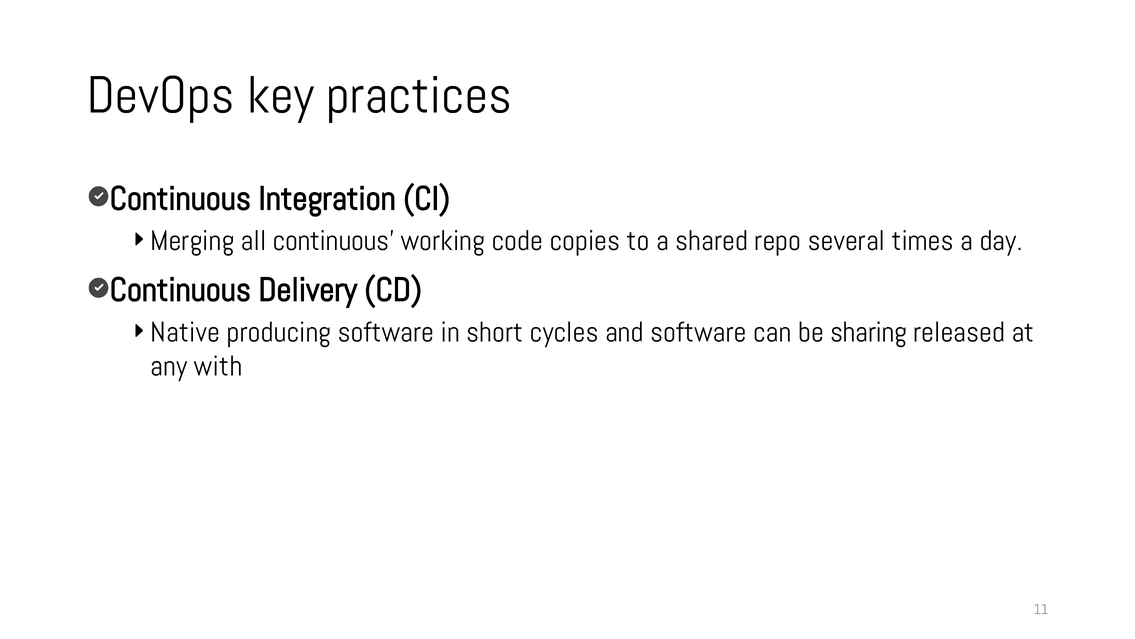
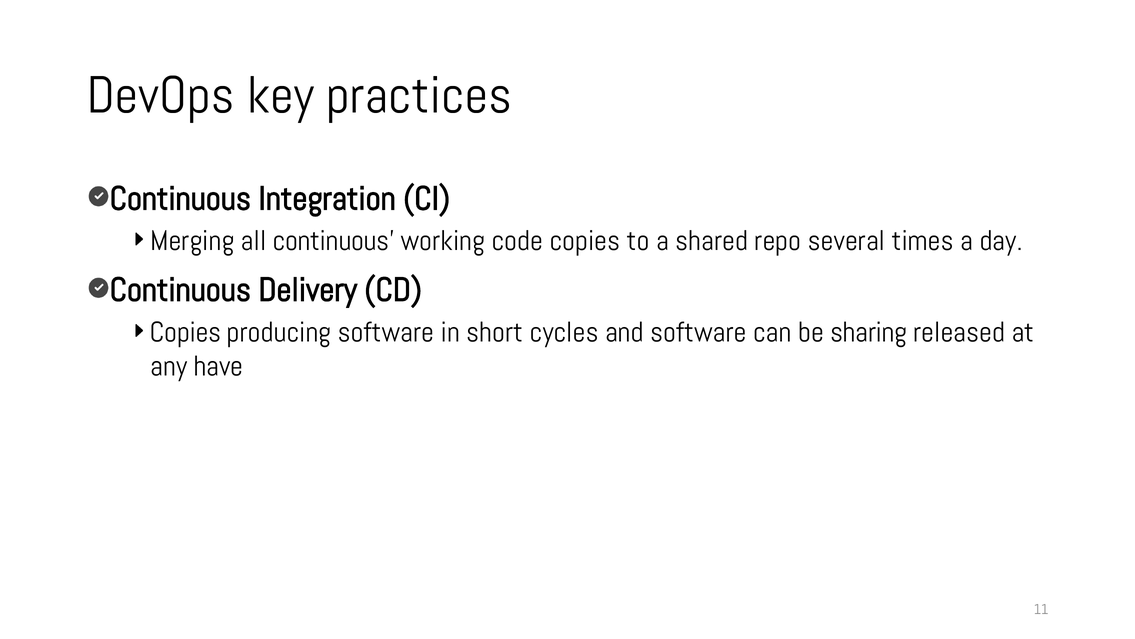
Native at (185, 332): Native -> Copies
with: with -> have
